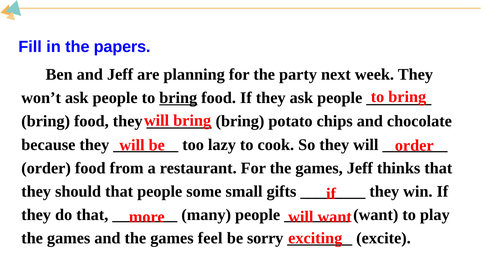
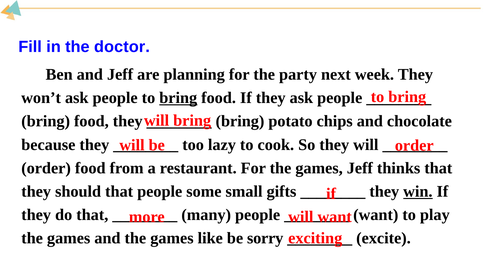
papers: papers -> doctor
win underline: none -> present
feel: feel -> like
